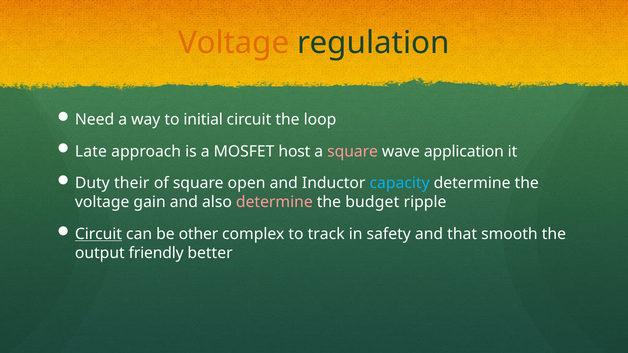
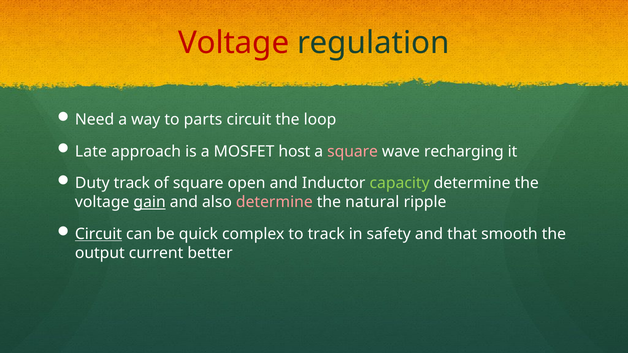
Voltage at (234, 43) colour: orange -> red
initial: initial -> parts
application: application -> recharging
Duty their: their -> track
capacity colour: light blue -> light green
gain underline: none -> present
budget: budget -> natural
other: other -> quick
friendly: friendly -> current
